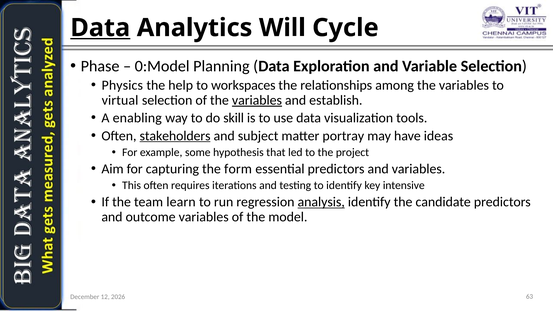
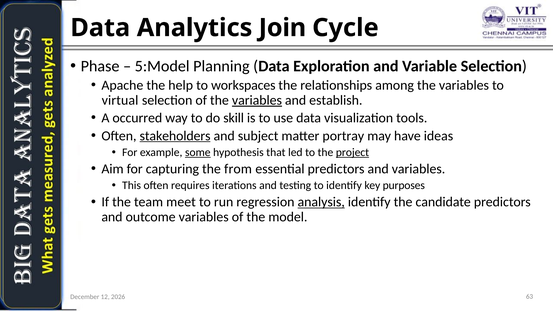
Data at (100, 28) underline: present -> none
Will: Will -> Join
0:Model: 0:Model -> 5:Model
Physics: Physics -> Apache
enabling: enabling -> occurred
some underline: none -> present
project underline: none -> present
form: form -> from
intensive: intensive -> purposes
learn: learn -> meet
